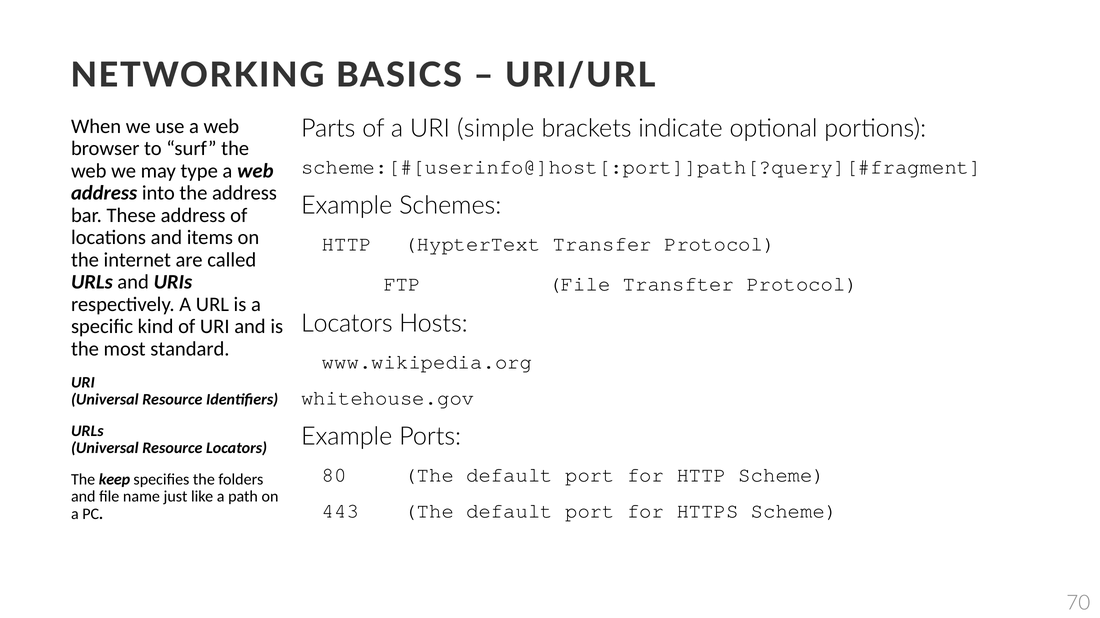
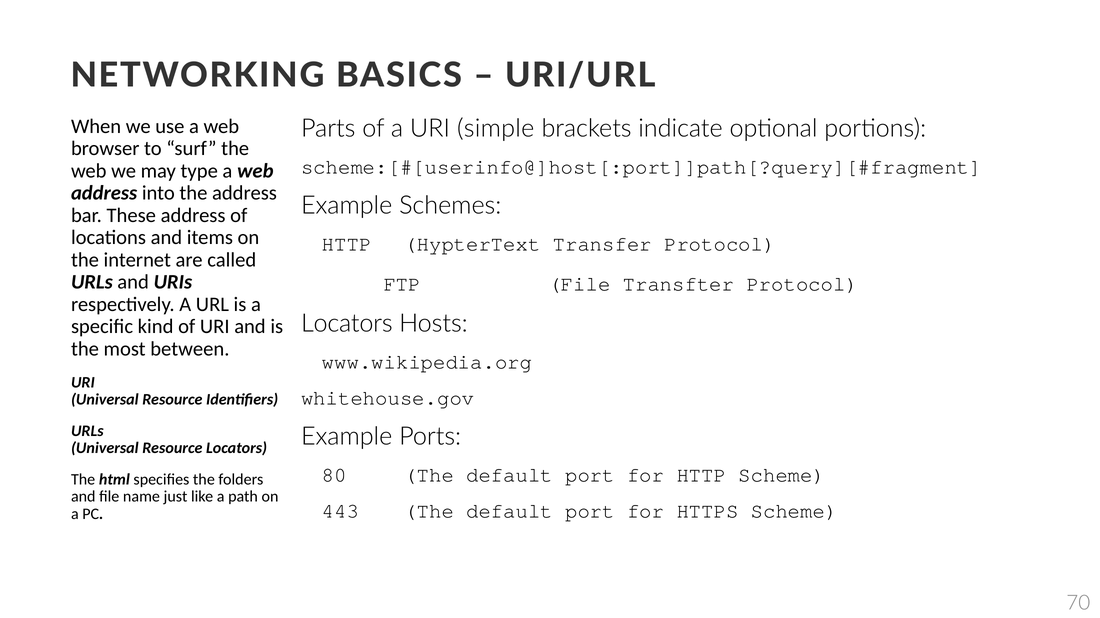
standard: standard -> between
keep: keep -> html
